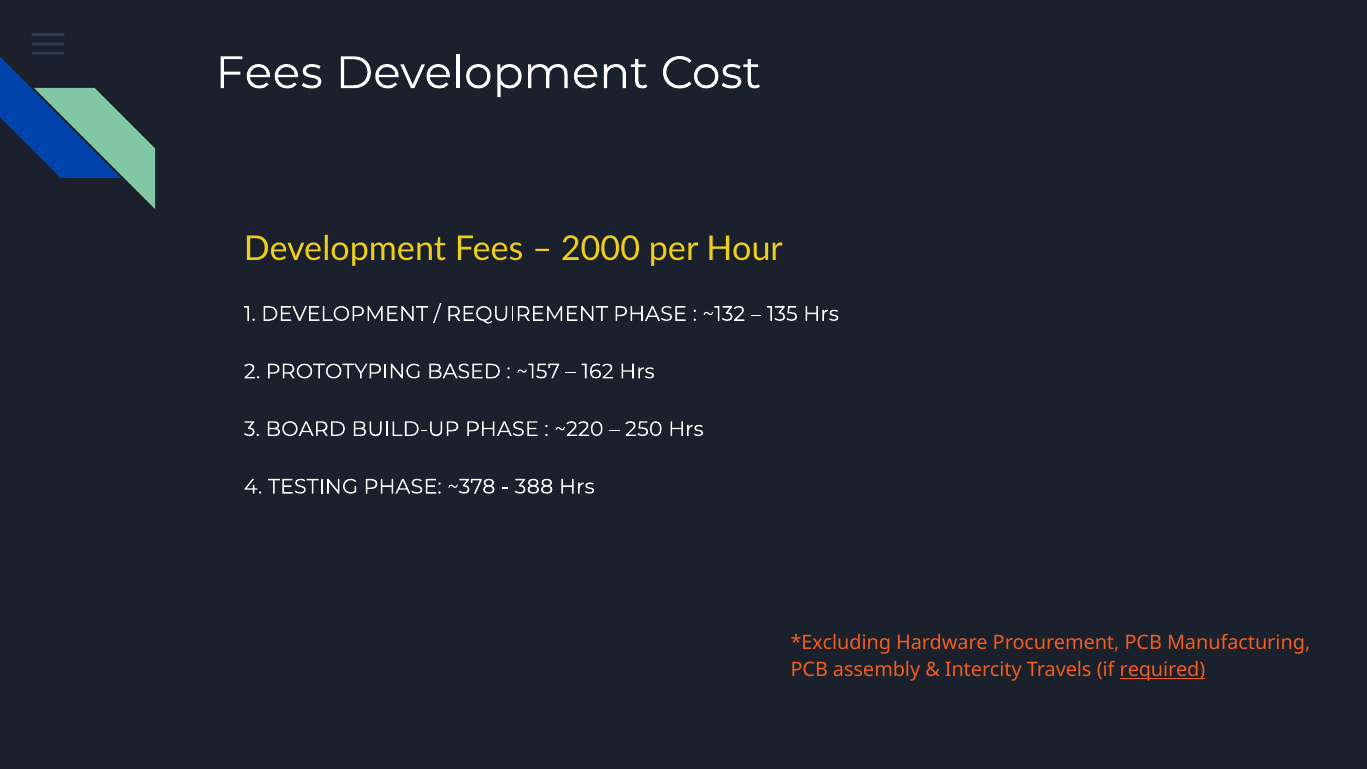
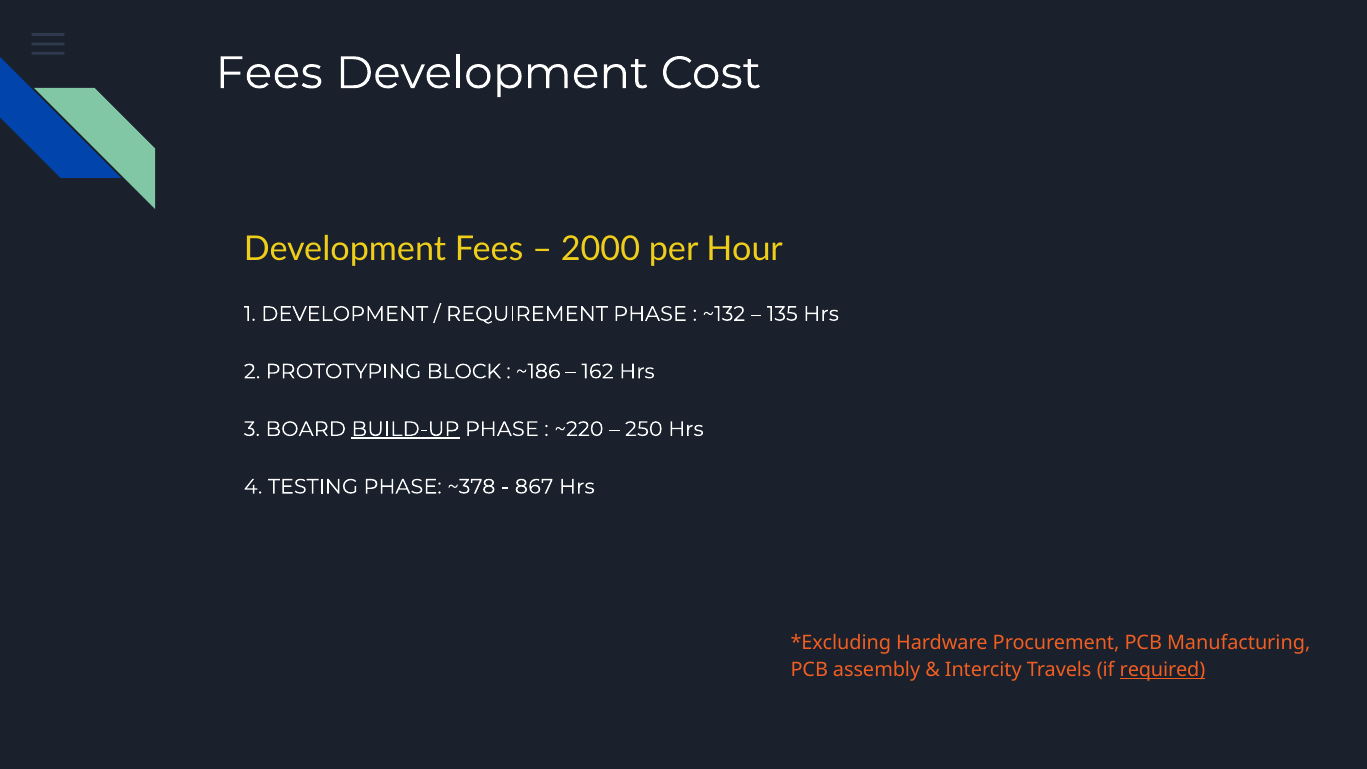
BASED: BASED -> BLOCK
~157: ~157 -> ~186
BUILD-UP underline: none -> present
388: 388 -> 867
